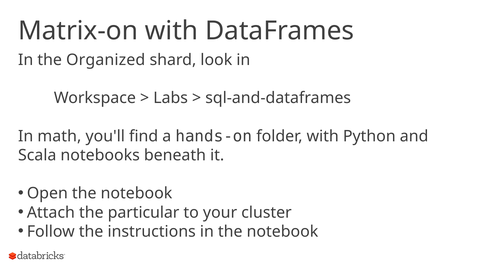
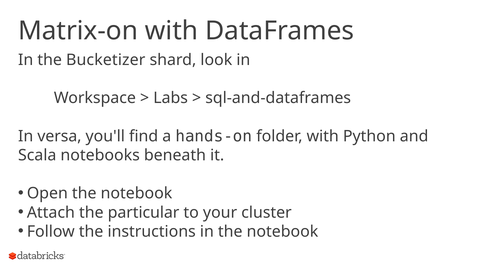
Organized: Organized -> Bucketizer
math: math -> versa
